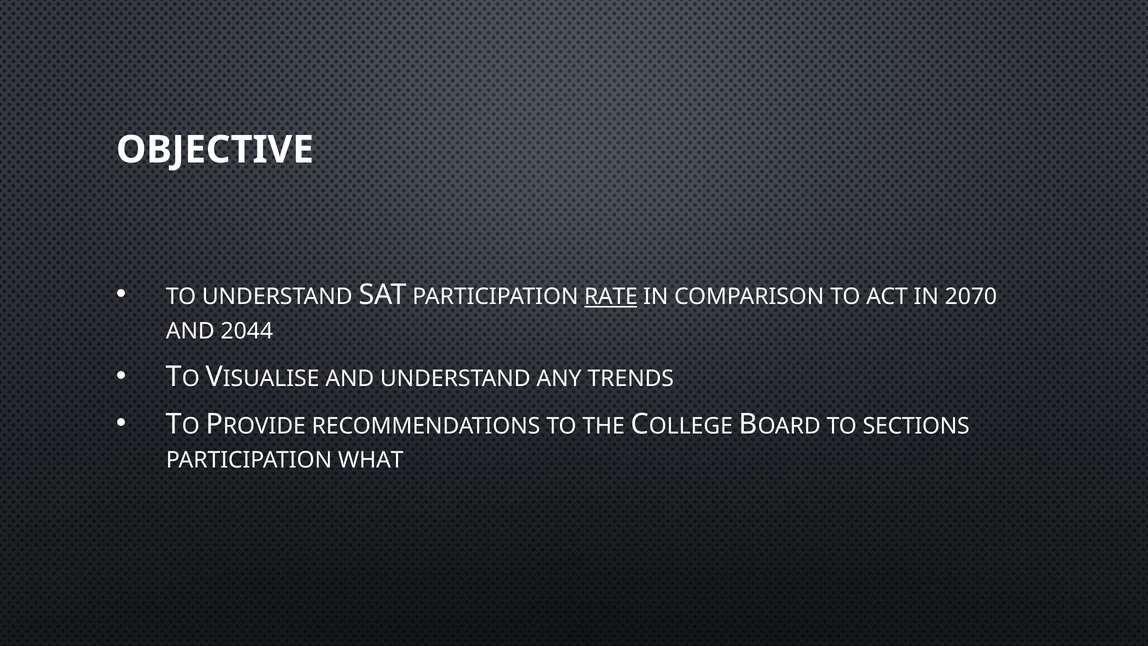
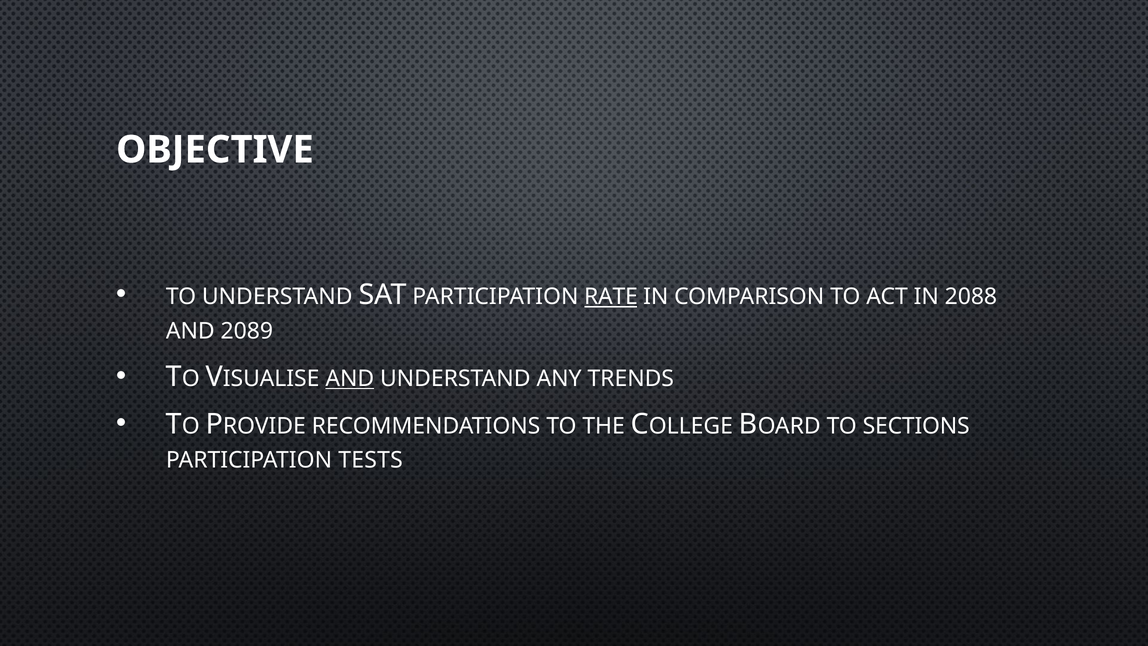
2070: 2070 -> 2088
2044: 2044 -> 2089
AND at (350, 378) underline: none -> present
WHAT: WHAT -> TESTS
